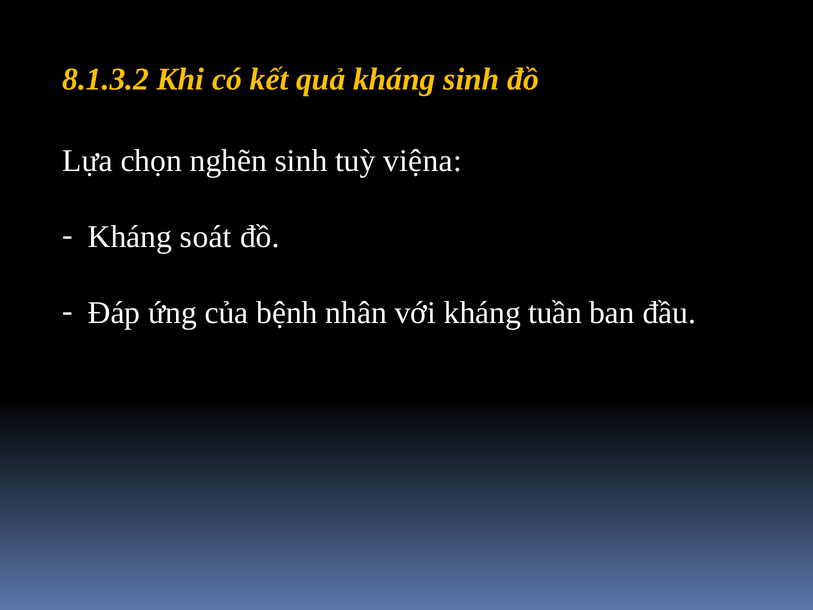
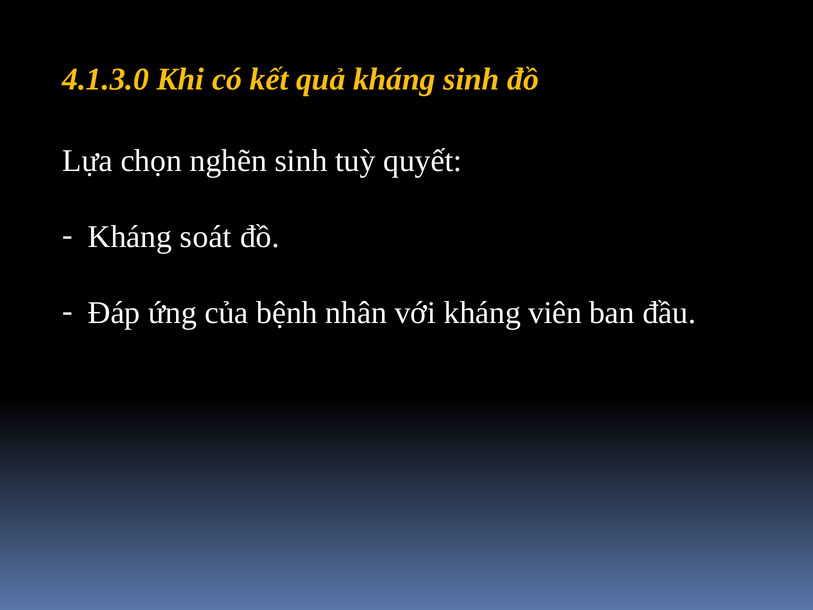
8.1.3.2: 8.1.3.2 -> 4.1.3.0
việna: việna -> quyết
tuần: tuần -> viên
